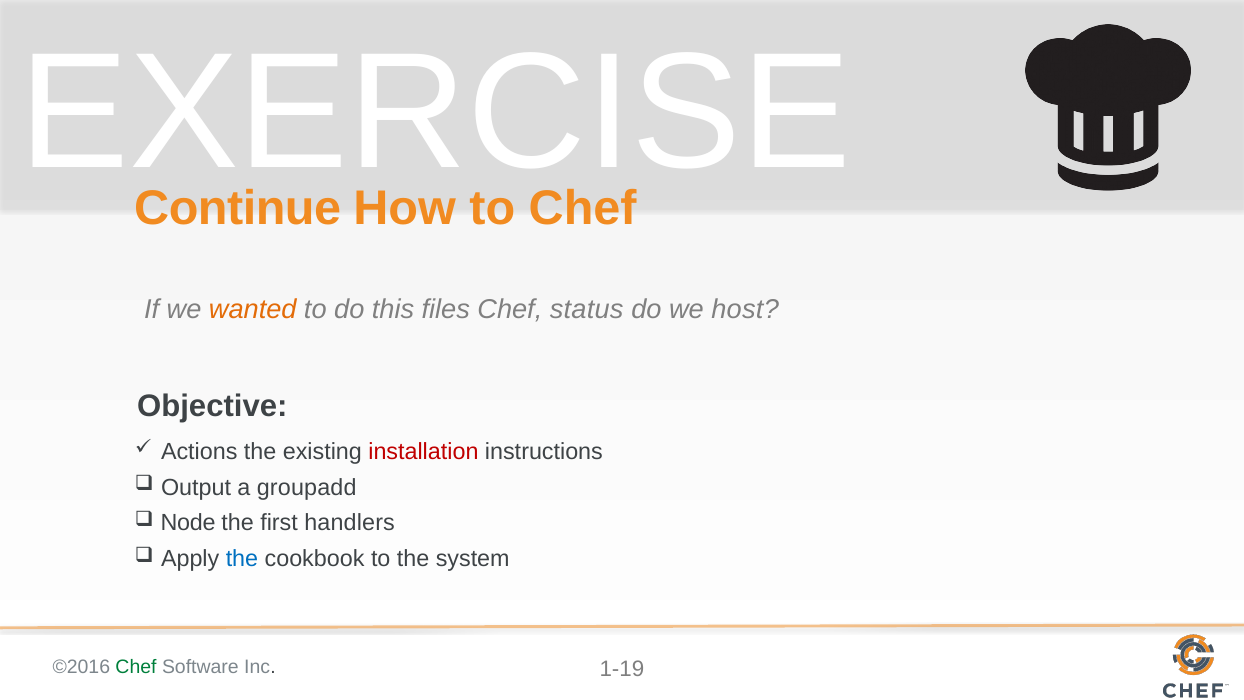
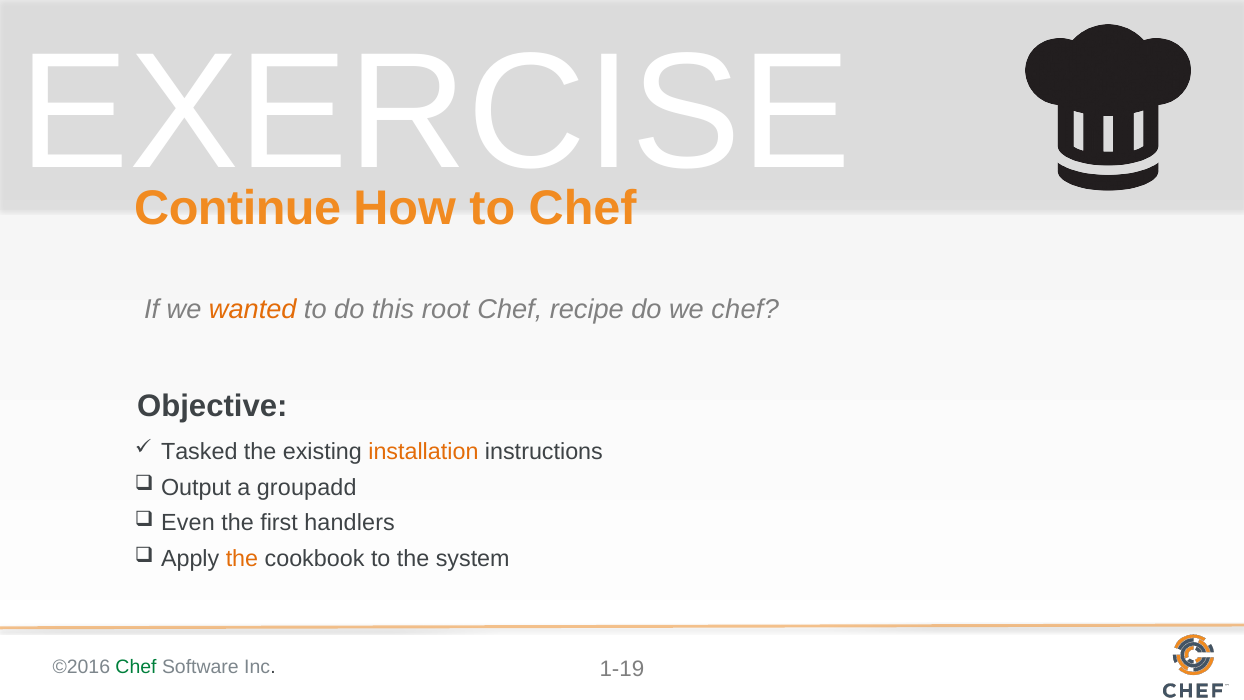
files: files -> root
status: status -> recipe
we host: host -> chef
Actions: Actions -> Tasked
installation colour: red -> orange
Node: Node -> Even
the at (242, 559) colour: blue -> orange
